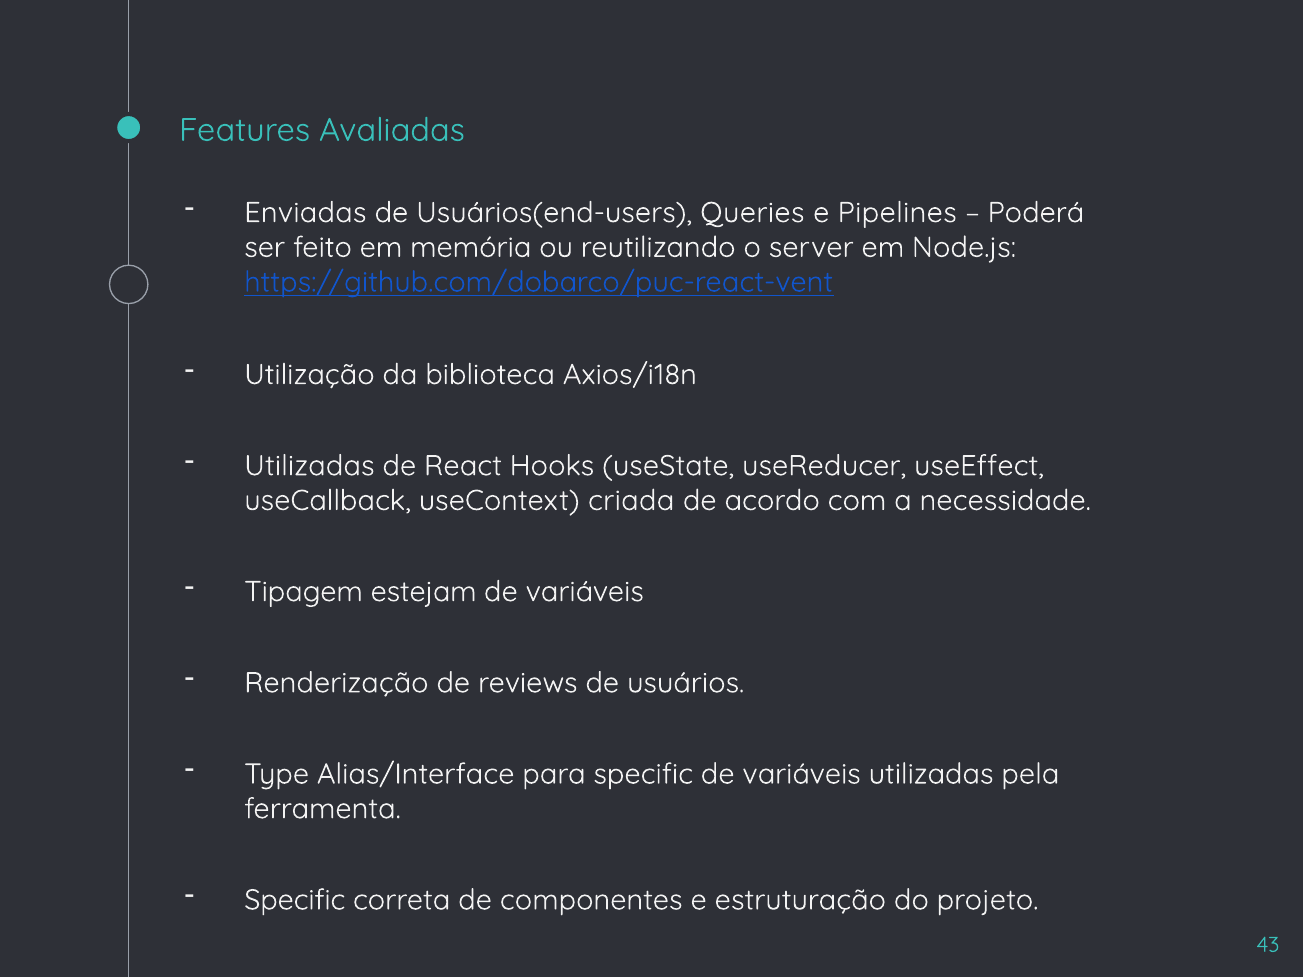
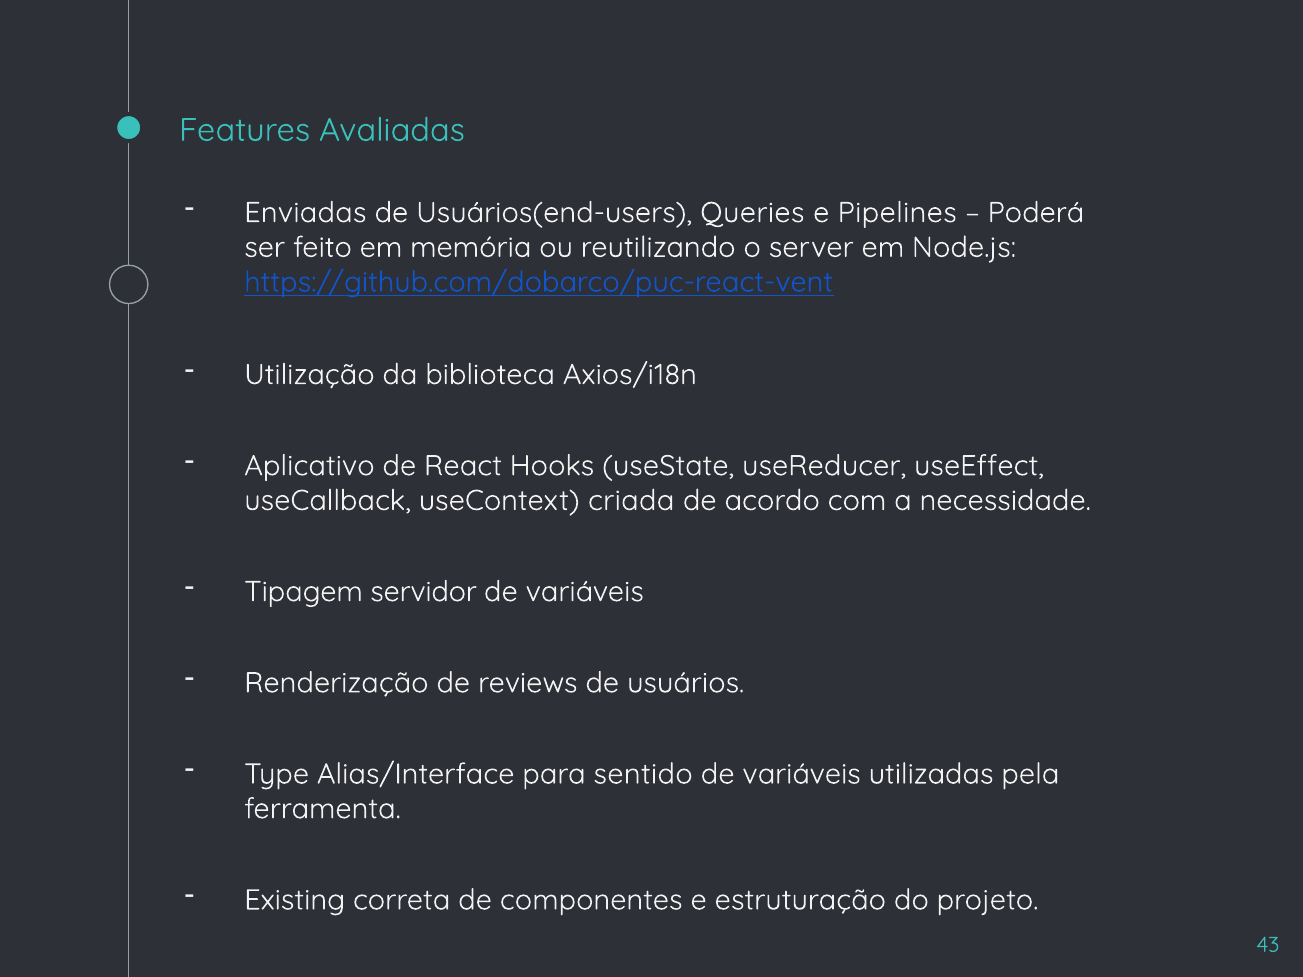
Utilizadas at (309, 466): Utilizadas -> Aplicativo
estejam: estejam -> servidor
para specific: specific -> sentido
Specific at (295, 900): Specific -> Existing
